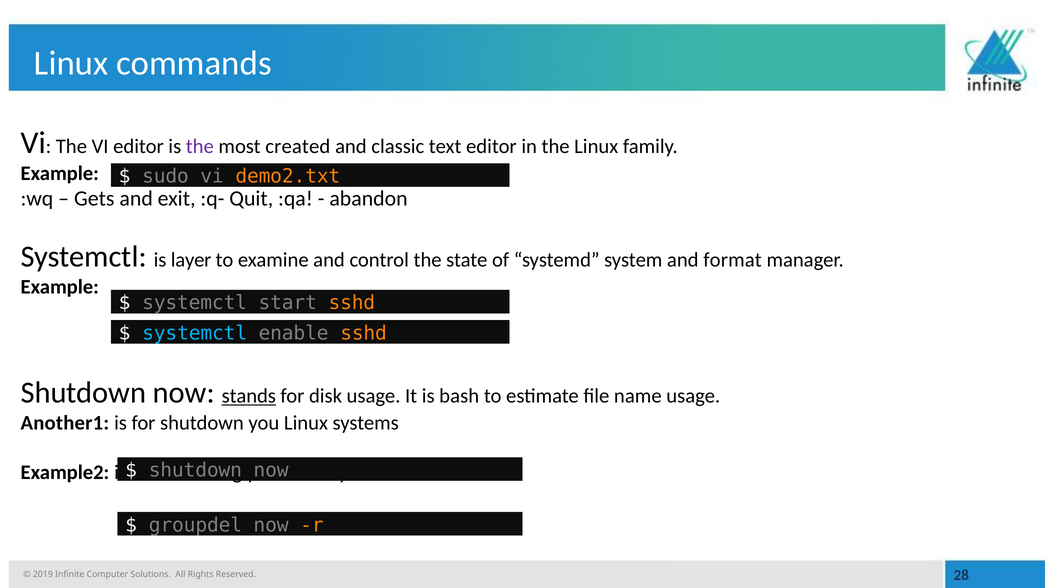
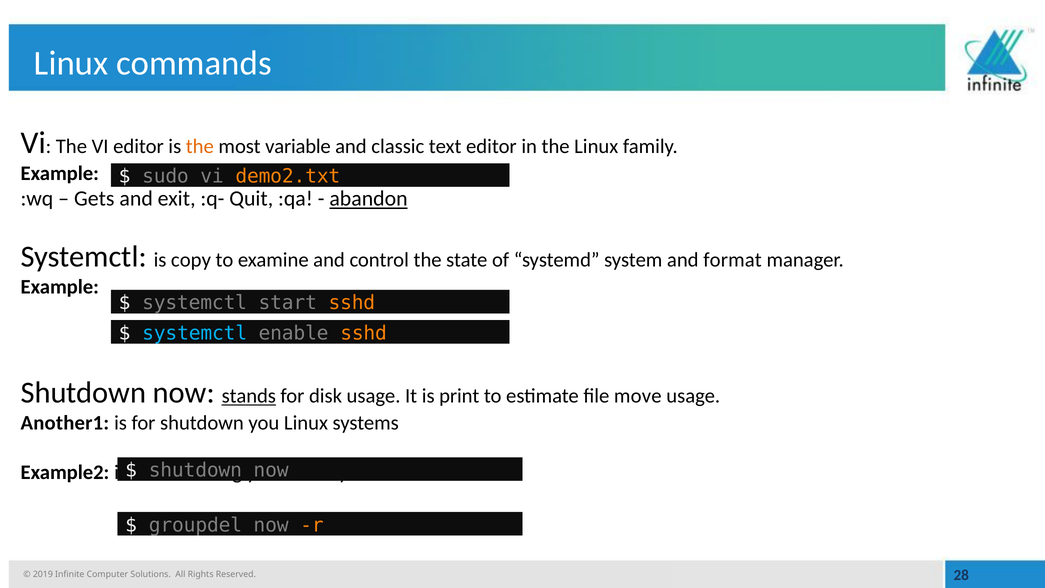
the at (200, 146) colour: purple -> orange
created: created -> variable
abandon underline: none -> present
layer: layer -> copy
bash: bash -> print
name: name -> move
